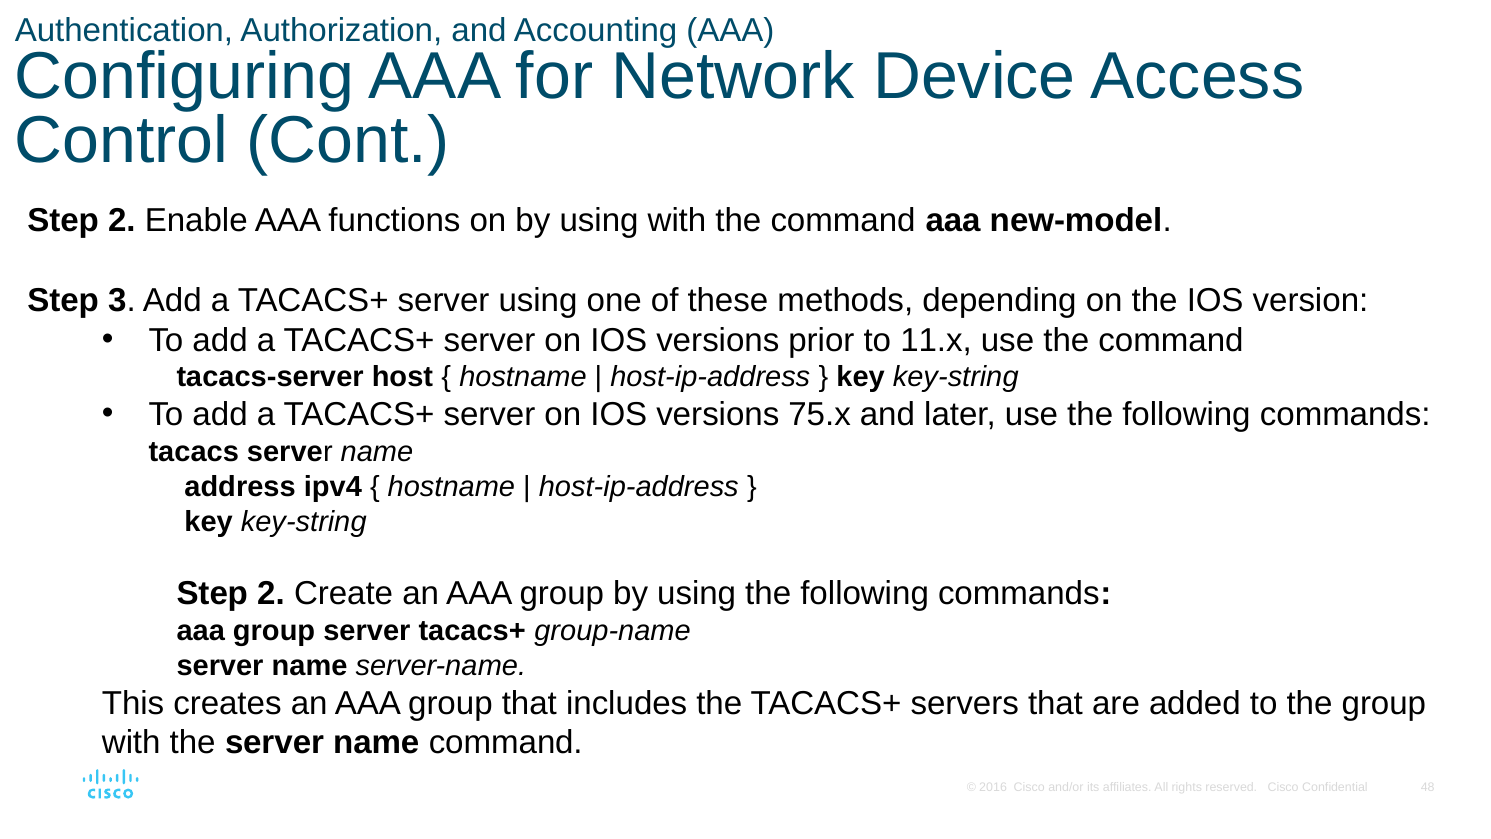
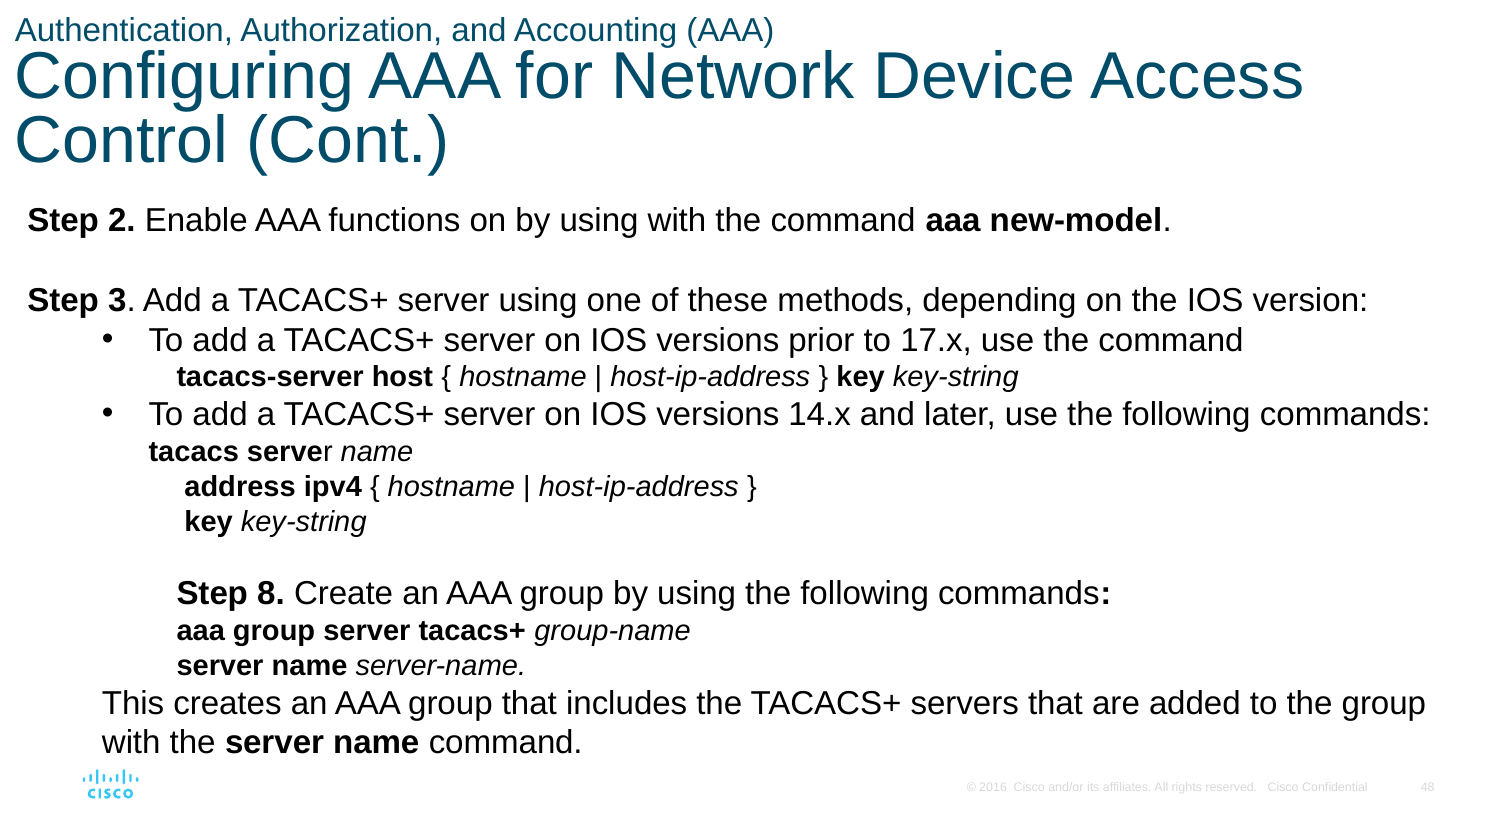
11.x: 11.x -> 17.x
75.x: 75.x -> 14.x
2 at (271, 594): 2 -> 8
